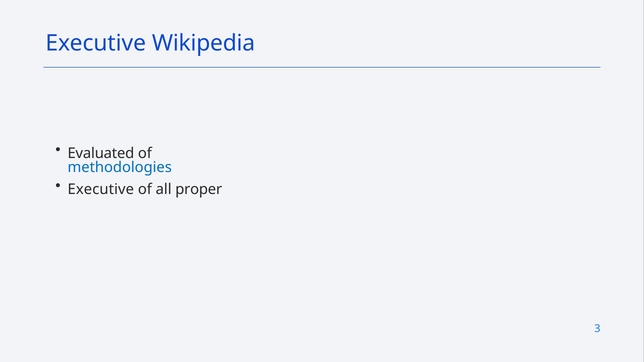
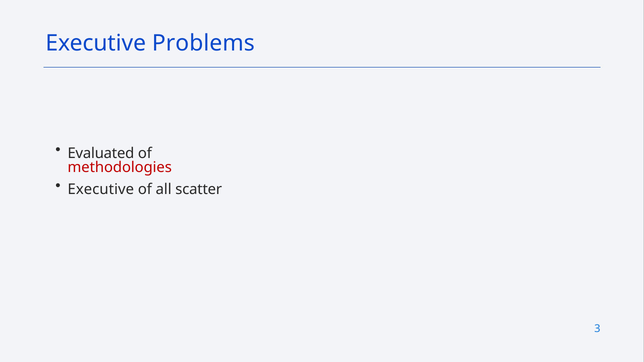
Wikipedia: Wikipedia -> Problems
methodologies colour: blue -> red
proper: proper -> scatter
